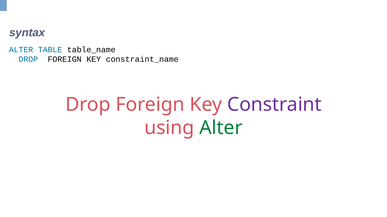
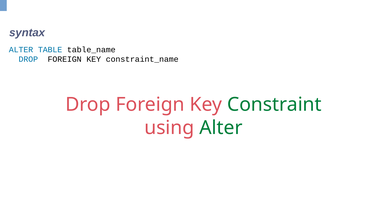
Constraint colour: purple -> green
